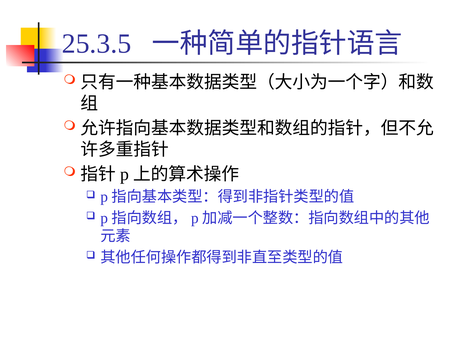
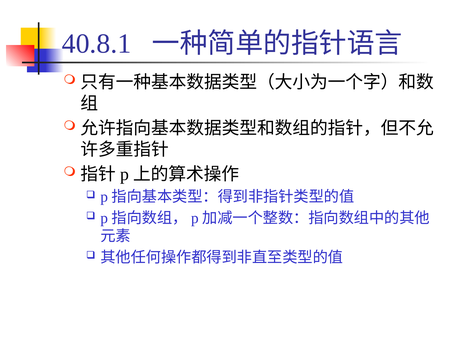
25.3.5: 25.3.5 -> 40.8.1
